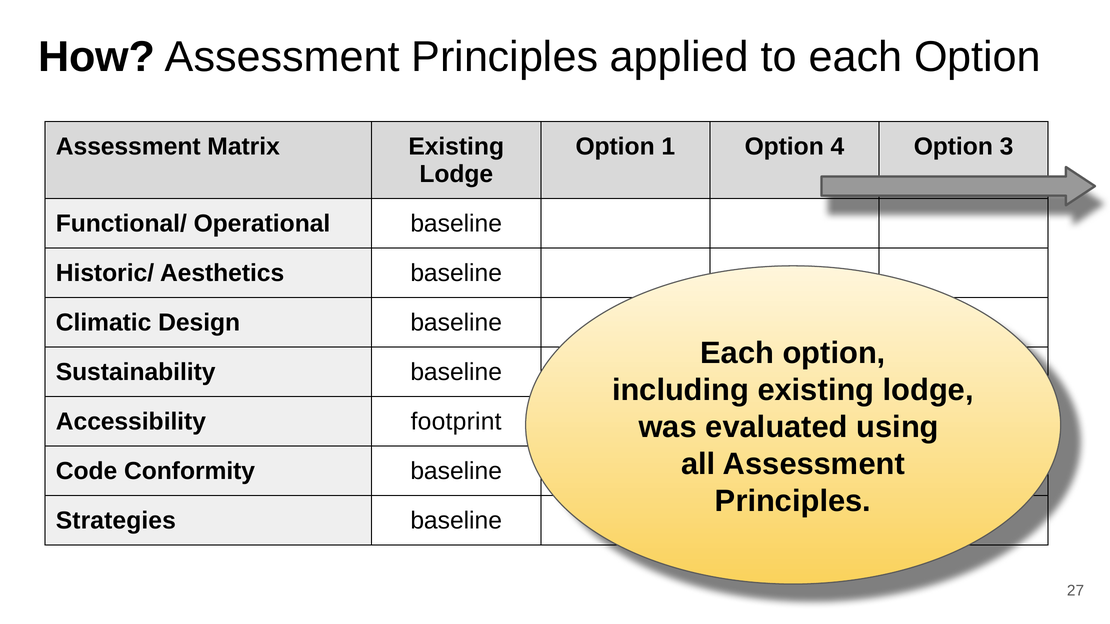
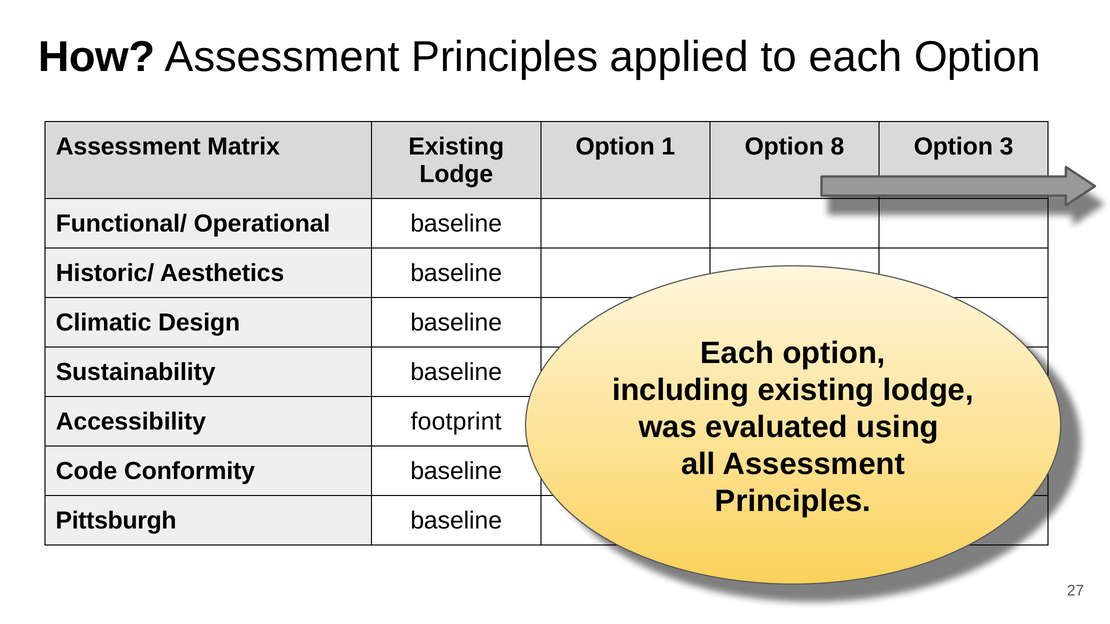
4: 4 -> 8
Strategies: Strategies -> Pittsburgh
